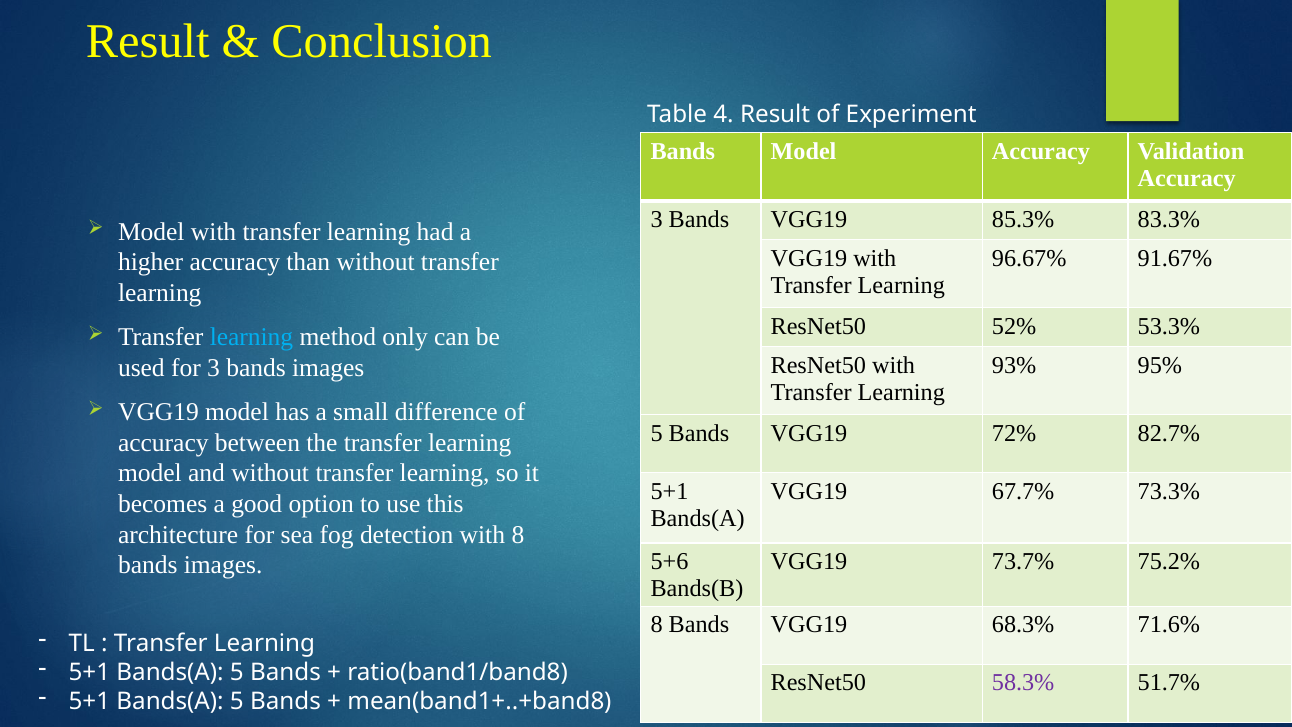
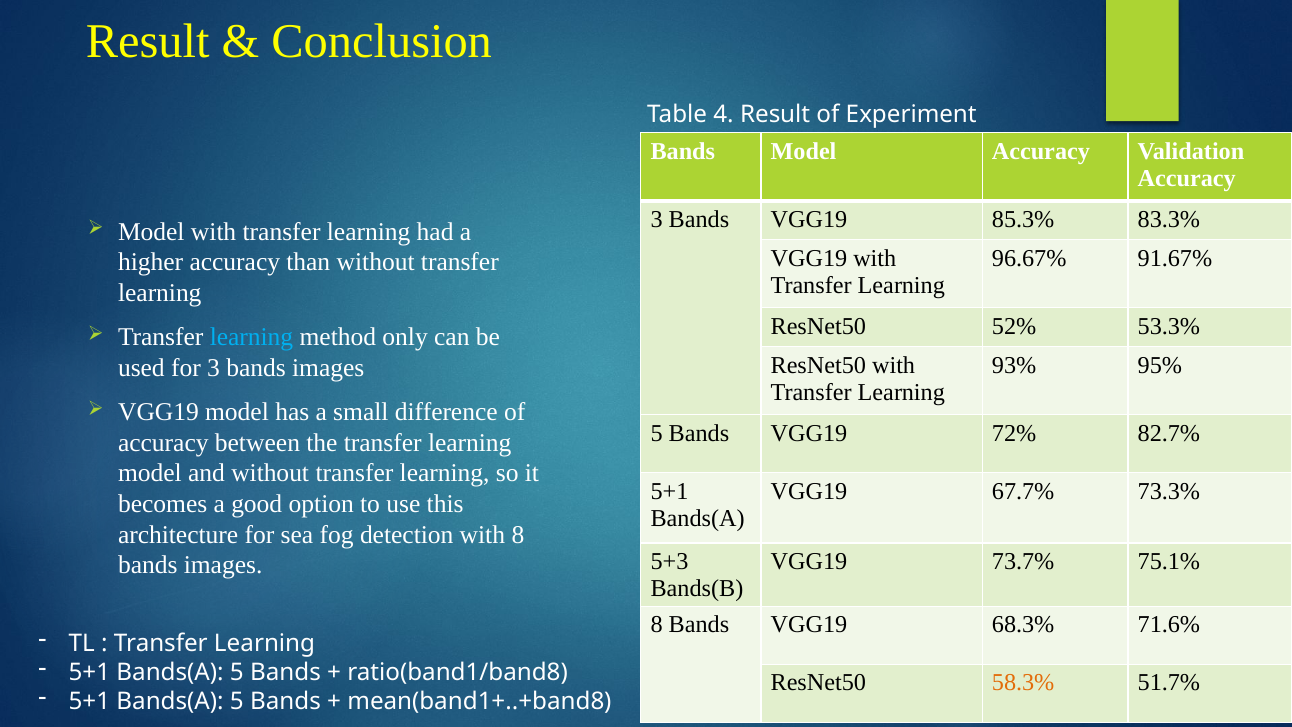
5+6: 5+6 -> 5+3
75.2%: 75.2% -> 75.1%
58.3% colour: purple -> orange
